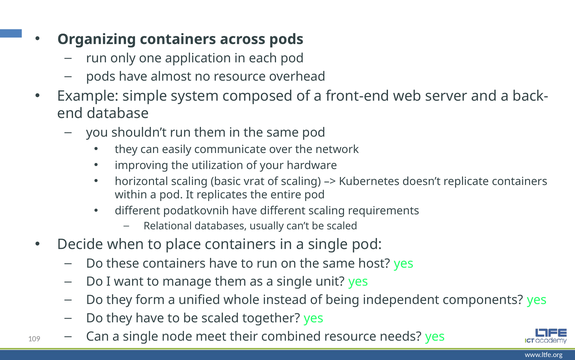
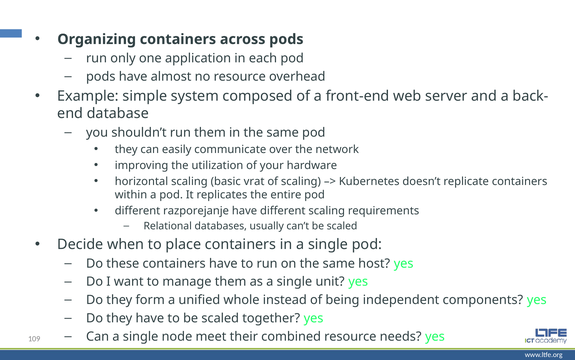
podatkovnih: podatkovnih -> razporejanje
